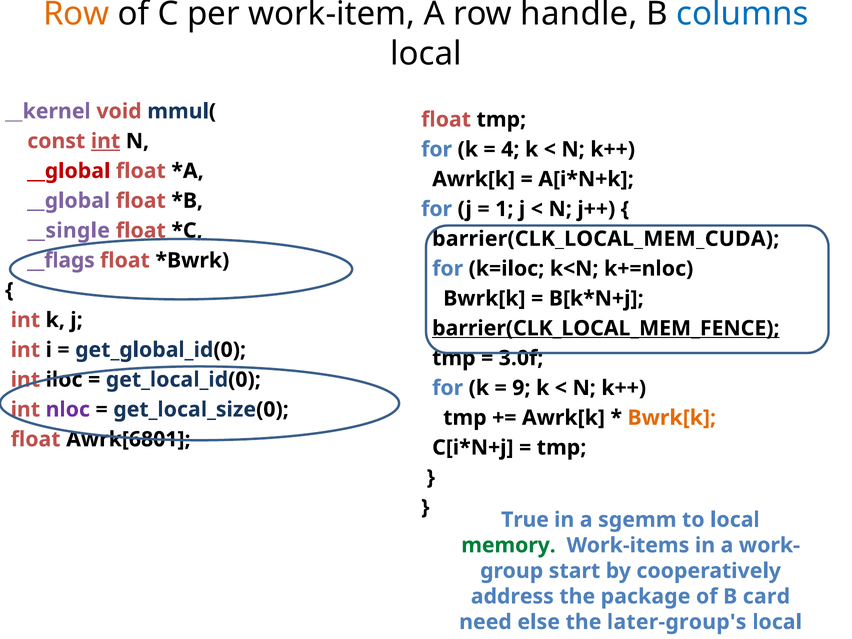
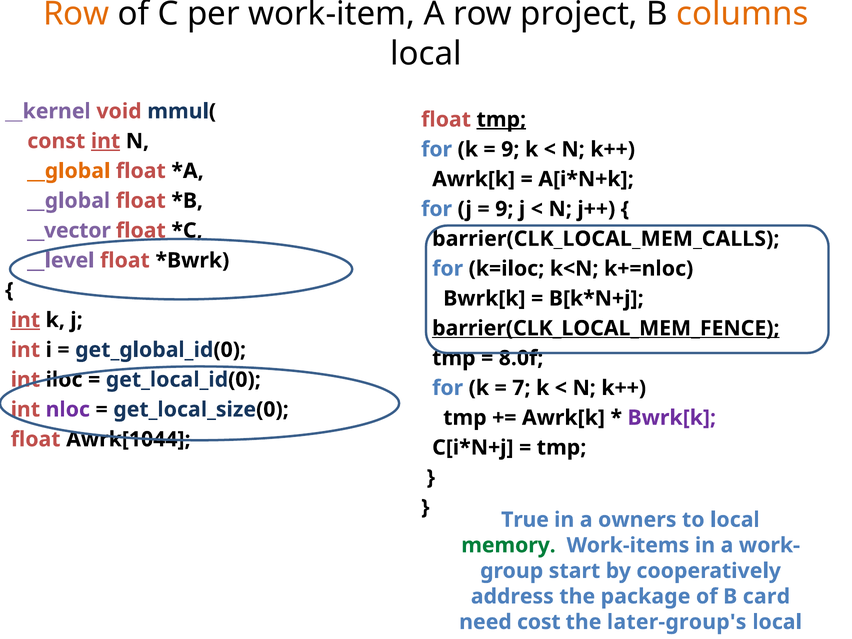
handle: handle -> project
columns colour: blue -> orange
tmp at (501, 120) underline: none -> present
4 at (510, 149): 4 -> 9
__global at (69, 171) colour: red -> orange
1 at (504, 209): 1 -> 9
__single: __single -> __vector
barrier(CLK_LOCAL_MEM_CUDA: barrier(CLK_LOCAL_MEM_CUDA -> barrier(CLK_LOCAL_MEM_CALLS
__flags: __flags -> __level
int at (25, 320) underline: none -> present
3.0f: 3.0f -> 8.0f
9: 9 -> 7
Bwrk[k at (672, 418) colour: orange -> purple
Awrk[6801: Awrk[6801 -> Awrk[1044
sgemm: sgemm -> owners
else: else -> cost
